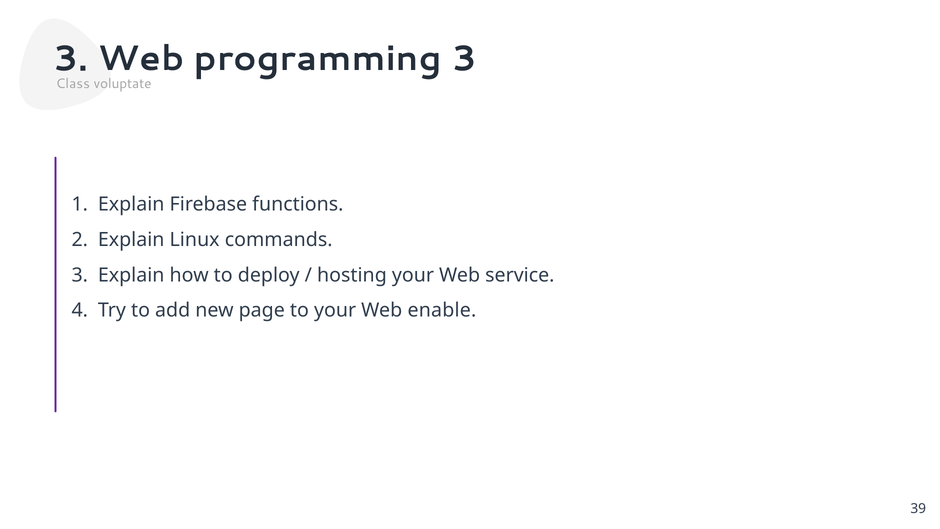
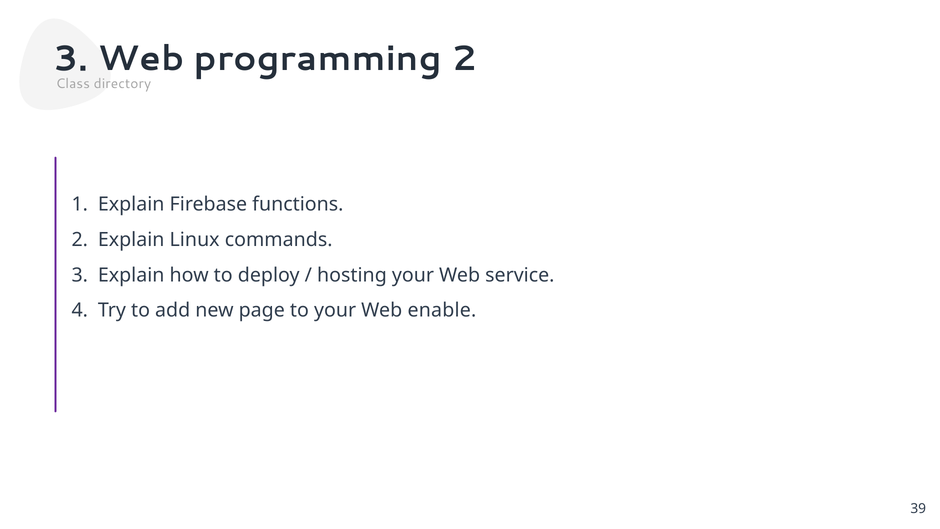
programming 3: 3 -> 2
voluptate: voluptate -> directory
